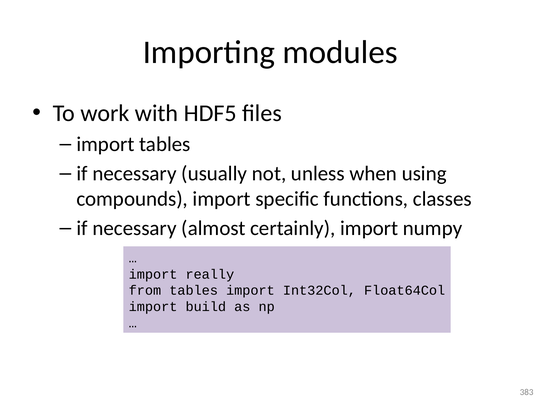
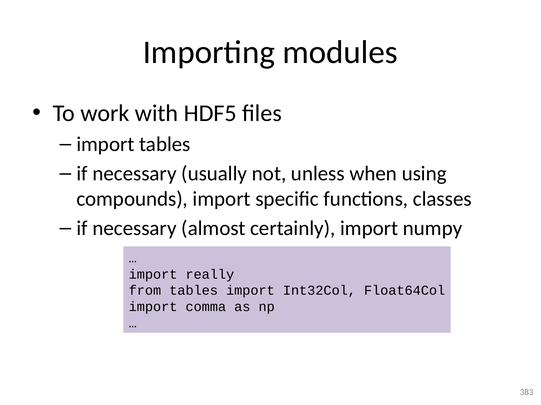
build: build -> comma
